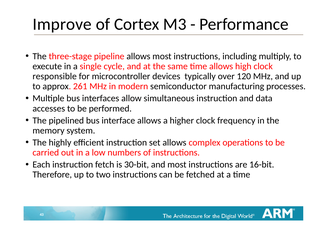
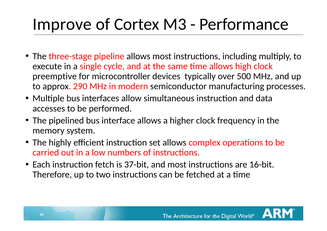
responsible: responsible -> preemptive
120: 120 -> 500
261: 261 -> 290
30-bit: 30-bit -> 37-bit
